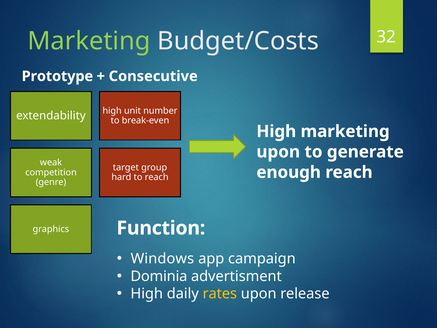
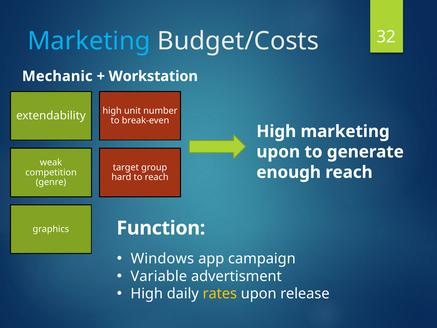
Marketing at (89, 41) colour: light green -> light blue
Prototype: Prototype -> Mechanic
Consecutive: Consecutive -> Workstation
Dominia: Dominia -> Variable
